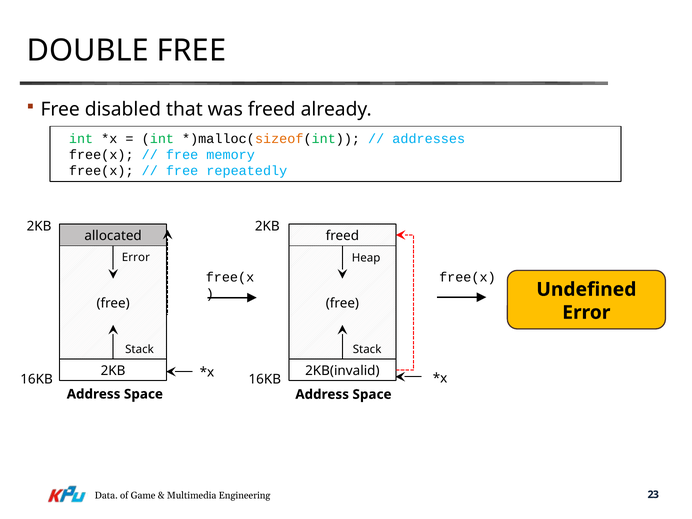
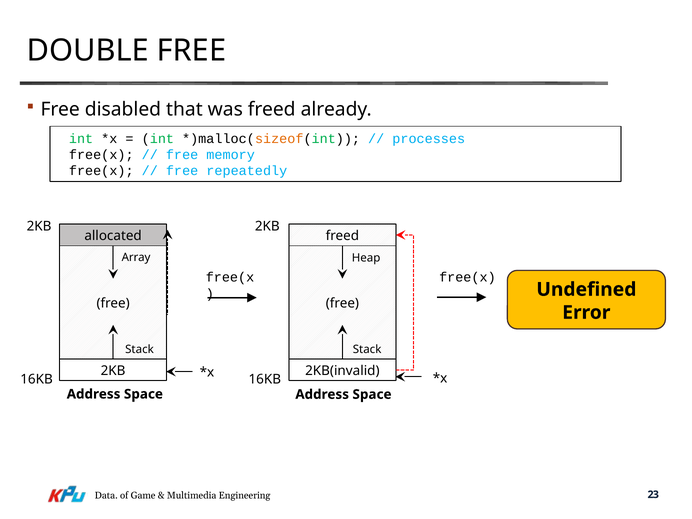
addresses: addresses -> processes
Error at (136, 257): Error -> Array
